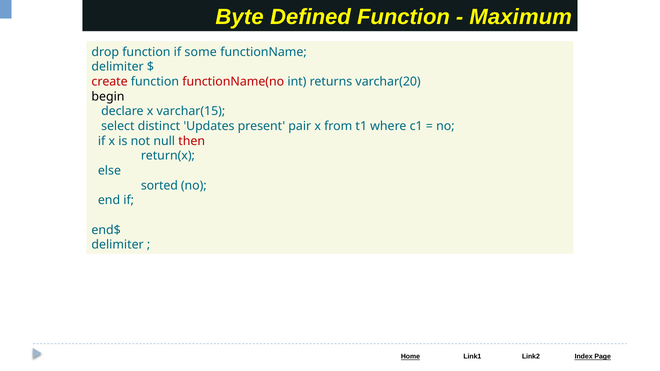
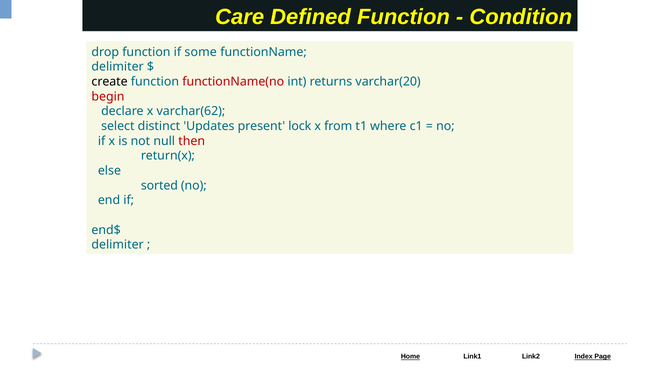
Byte: Byte -> Care
Maximum: Maximum -> Condition
create colour: red -> black
begin colour: black -> red
varchar(15: varchar(15 -> varchar(62
pair: pair -> lock
